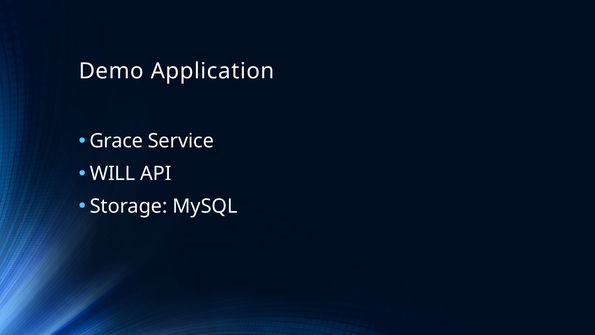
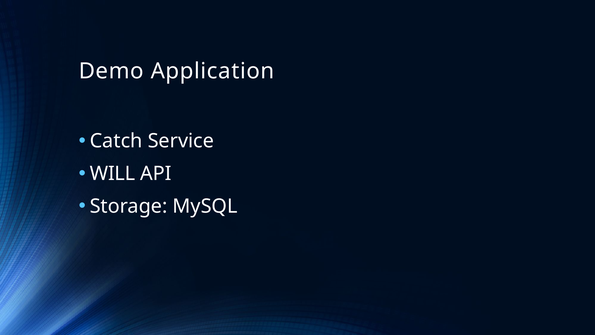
Grace: Grace -> Catch
